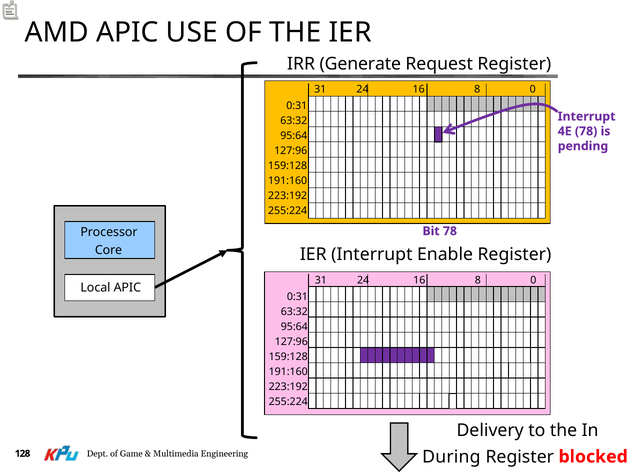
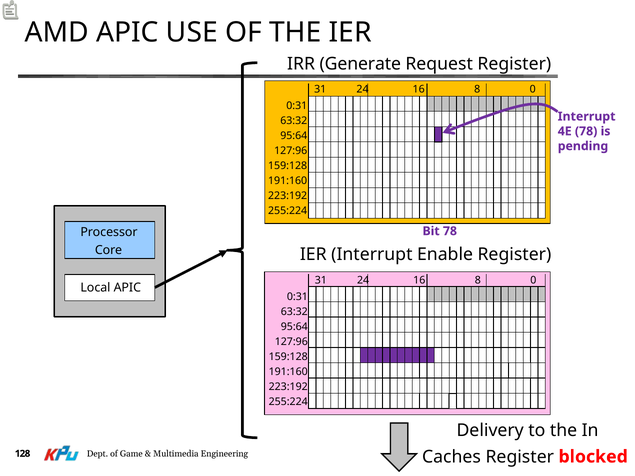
During: During -> Caches
